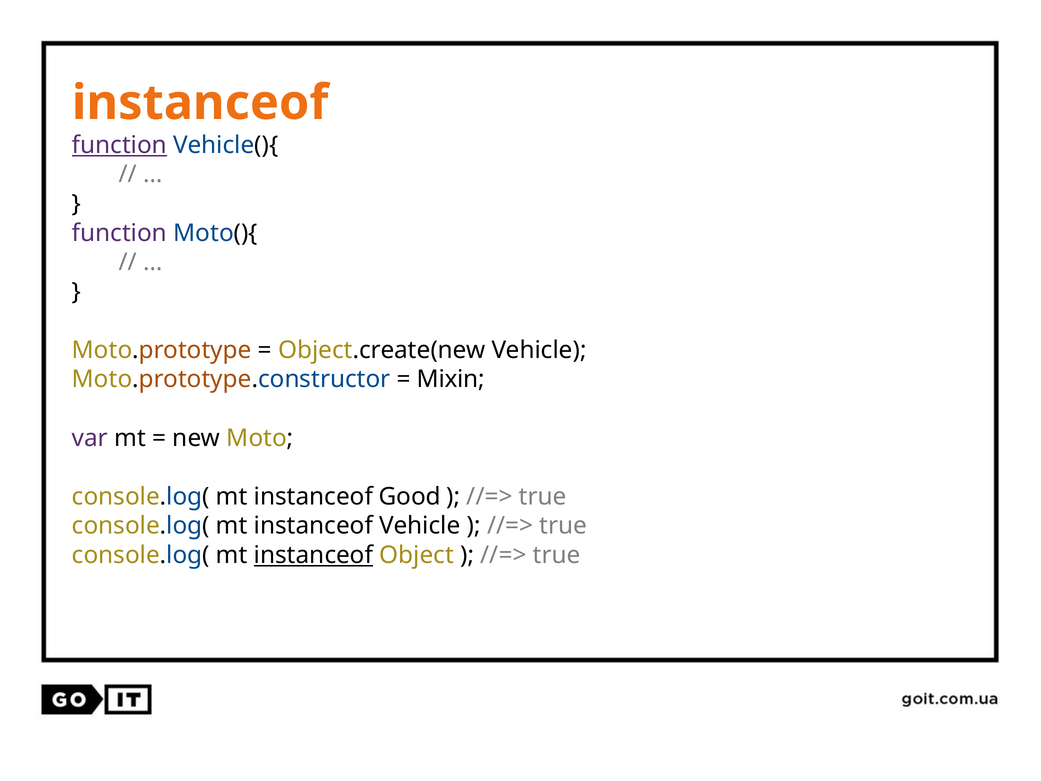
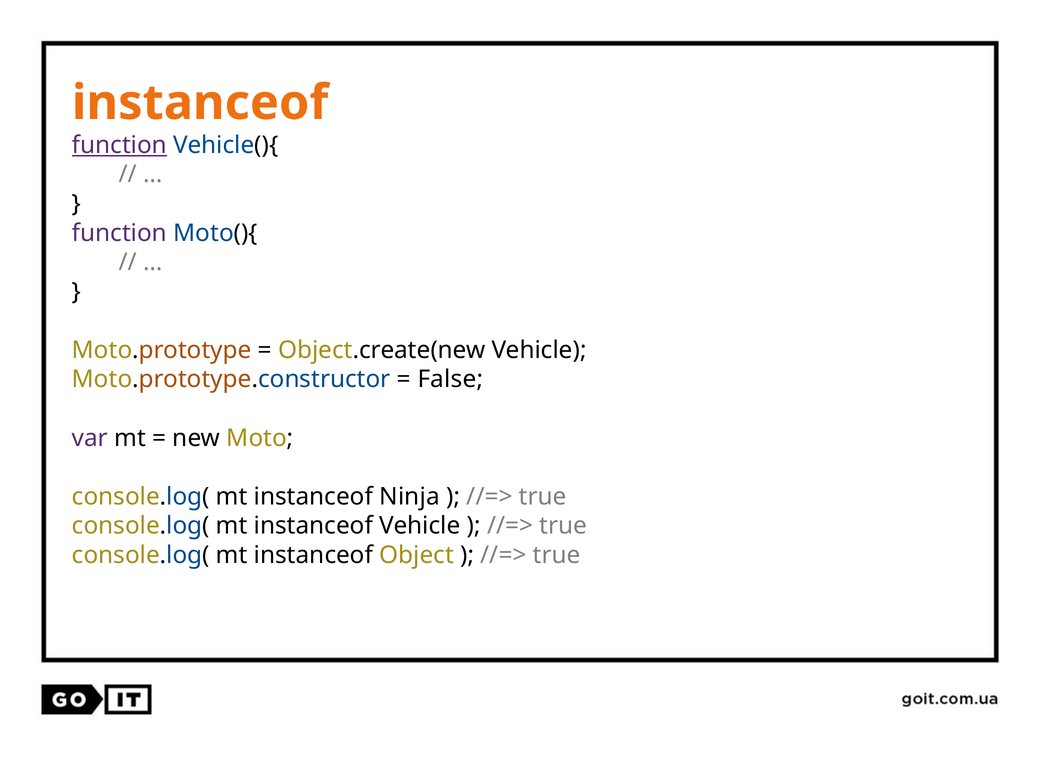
Mixin: Mixin -> False
Good: Good -> Ninja
instanceof at (314, 555) underline: present -> none
